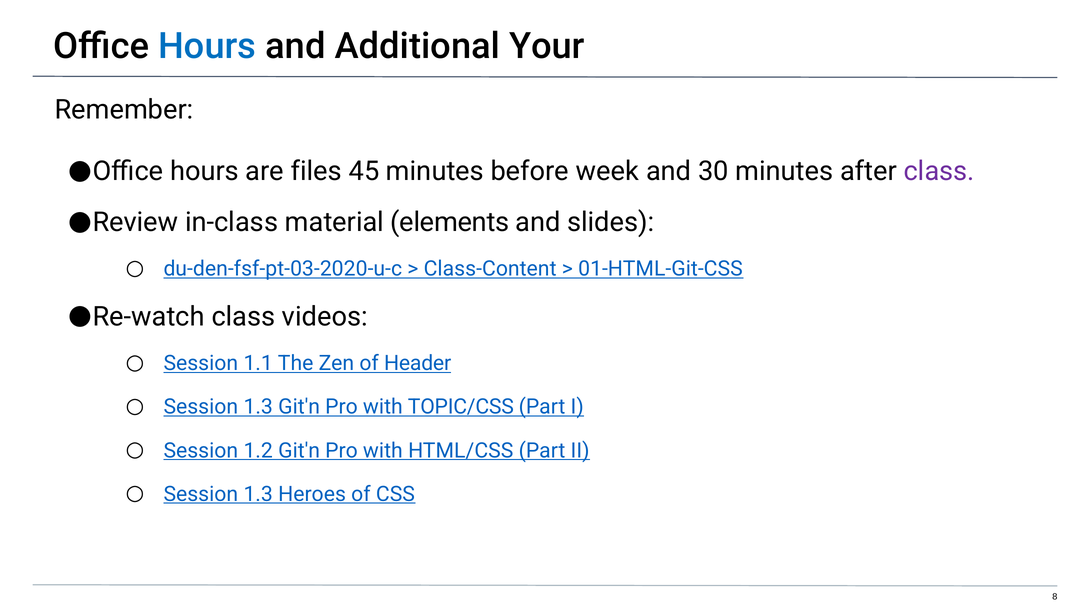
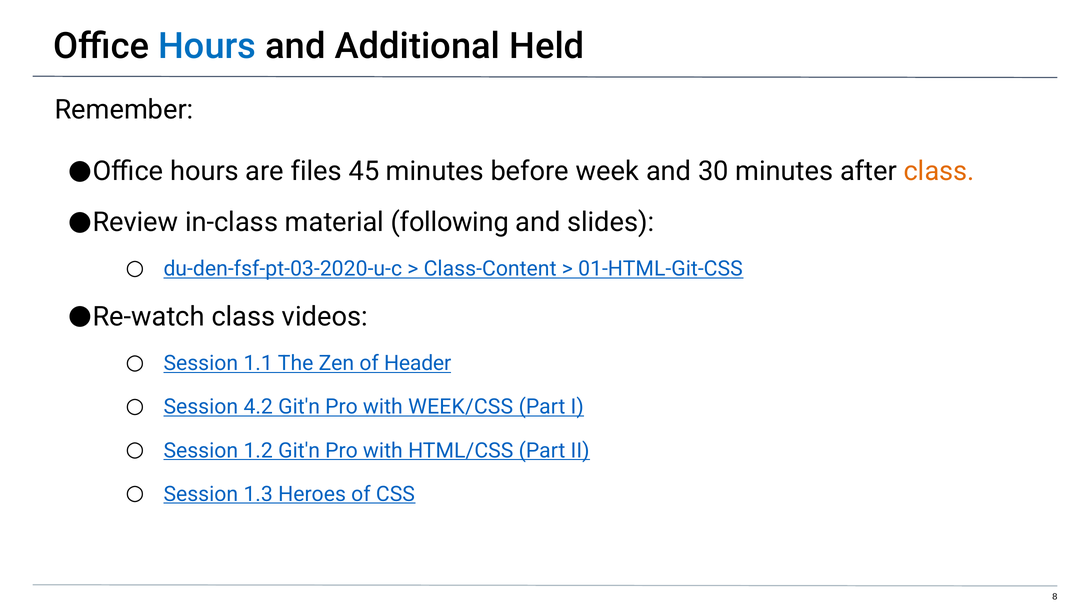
Your: Your -> Held
class at (939, 171) colour: purple -> orange
elements: elements -> following
1.3 at (258, 407): 1.3 -> 4.2
TOPIC/CSS: TOPIC/CSS -> WEEK/CSS
